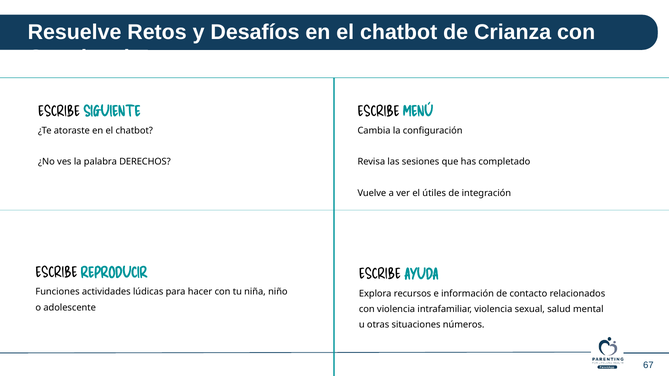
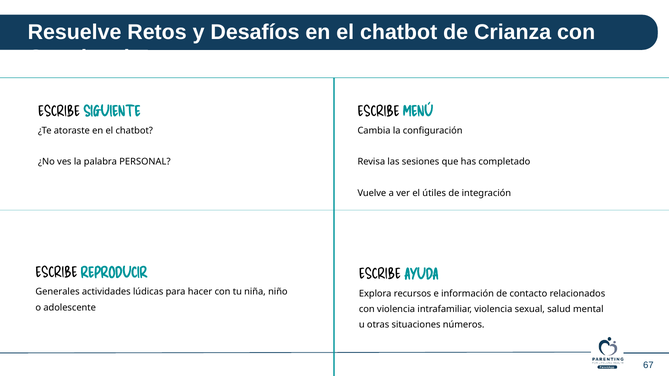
DERECHOS: DERECHOS -> PERSONAL
Funciones: Funciones -> Generales
